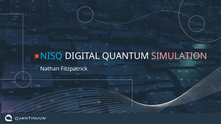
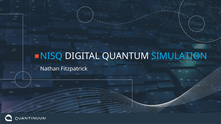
SIMULATION colour: pink -> light blue
